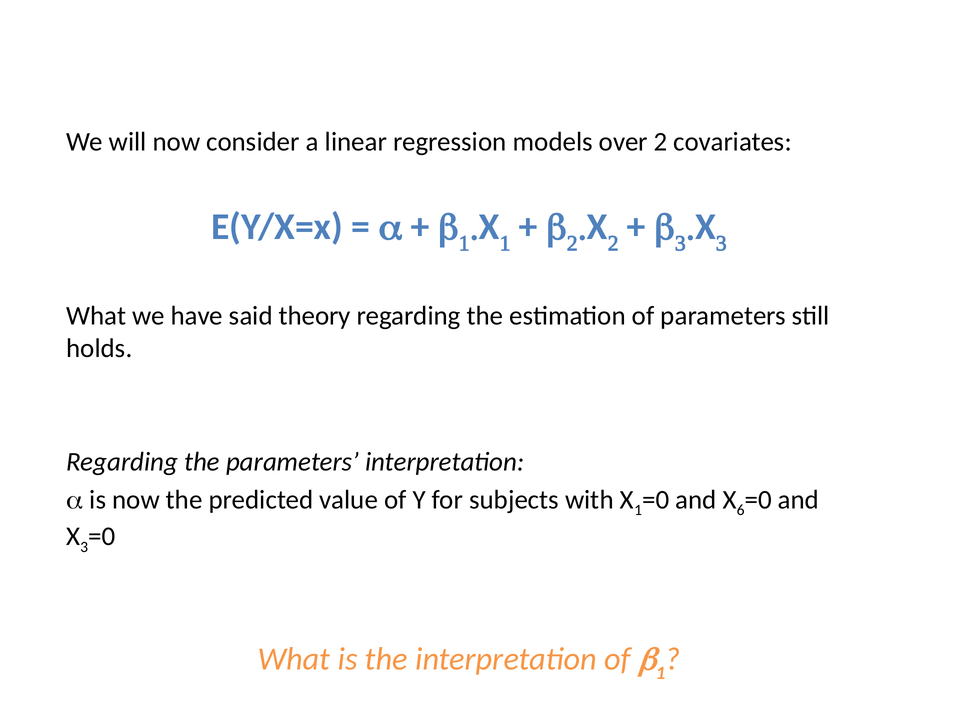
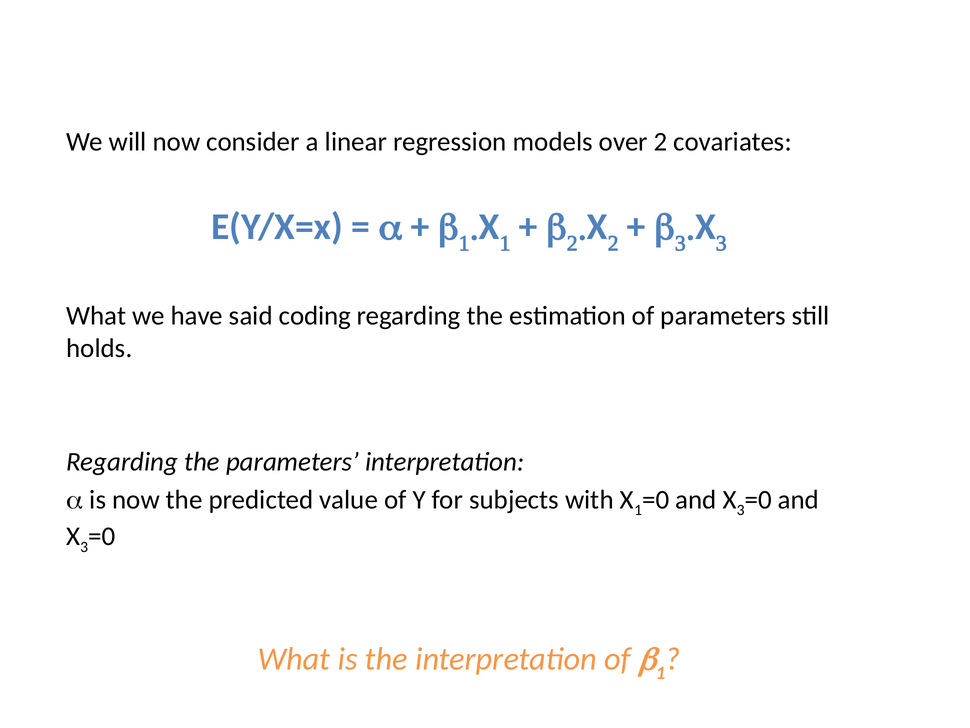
theory: theory -> coding
6 at (741, 510): 6 -> 3
